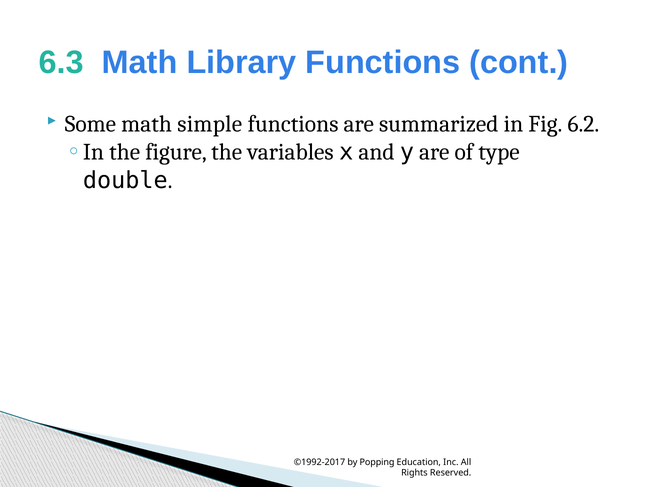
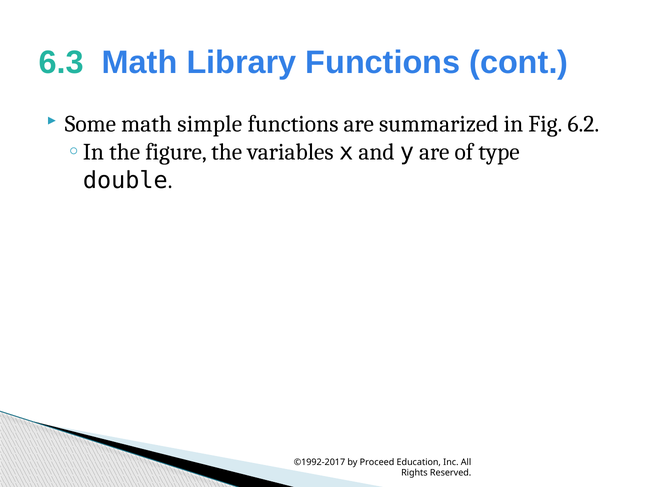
Popping: Popping -> Proceed
